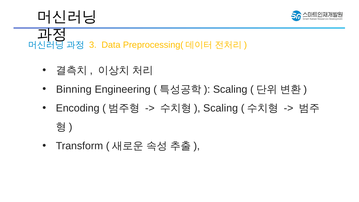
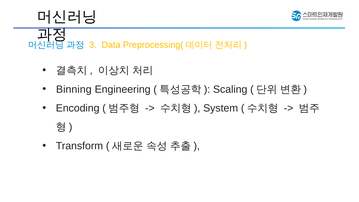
Scaling at (221, 108): Scaling -> System
